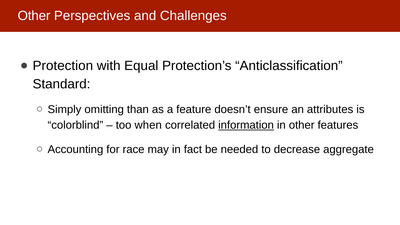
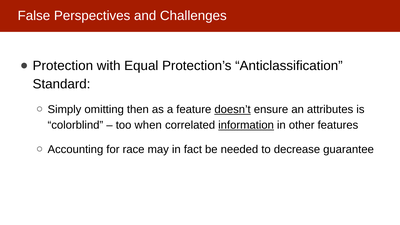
Other at (34, 16): Other -> False
than: than -> then
doesn’t underline: none -> present
aggregate: aggregate -> guarantee
